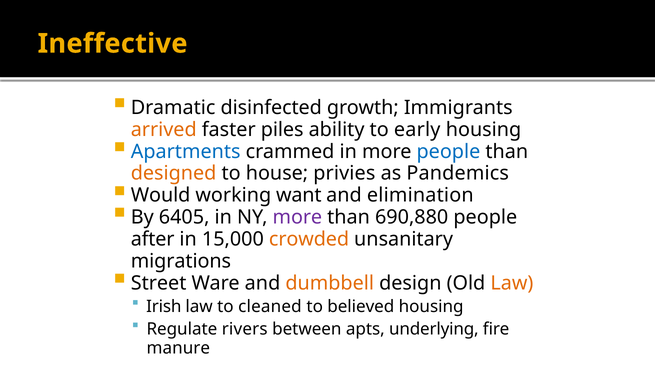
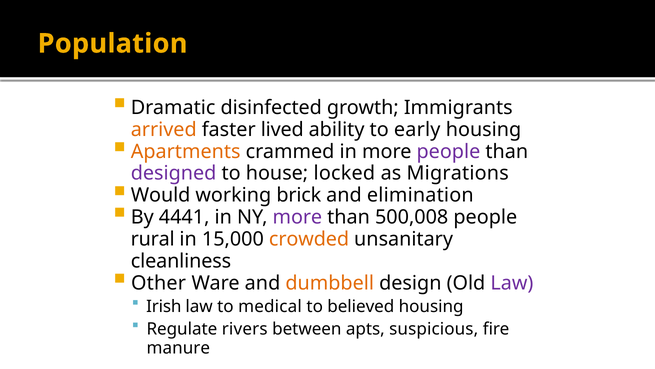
Ineffective: Ineffective -> Population
piles: piles -> lived
Apartments colour: blue -> orange
people at (448, 151) colour: blue -> purple
designed colour: orange -> purple
privies: privies -> locked
Pandemics: Pandemics -> Migrations
want: want -> brick
6405: 6405 -> 4441
690,880: 690,880 -> 500,008
after: after -> rural
migrations: migrations -> cleanliness
Street: Street -> Other
Law at (512, 283) colour: orange -> purple
cleaned: cleaned -> medical
underlying: underlying -> suspicious
